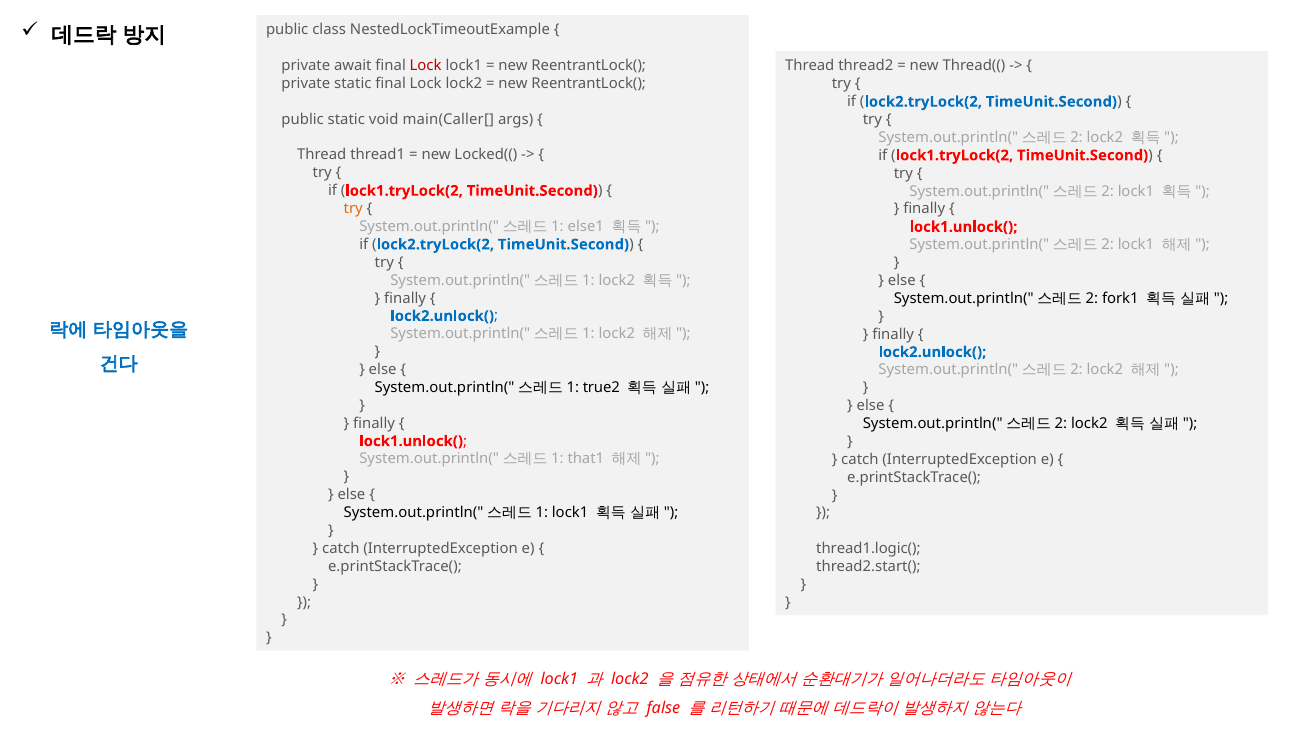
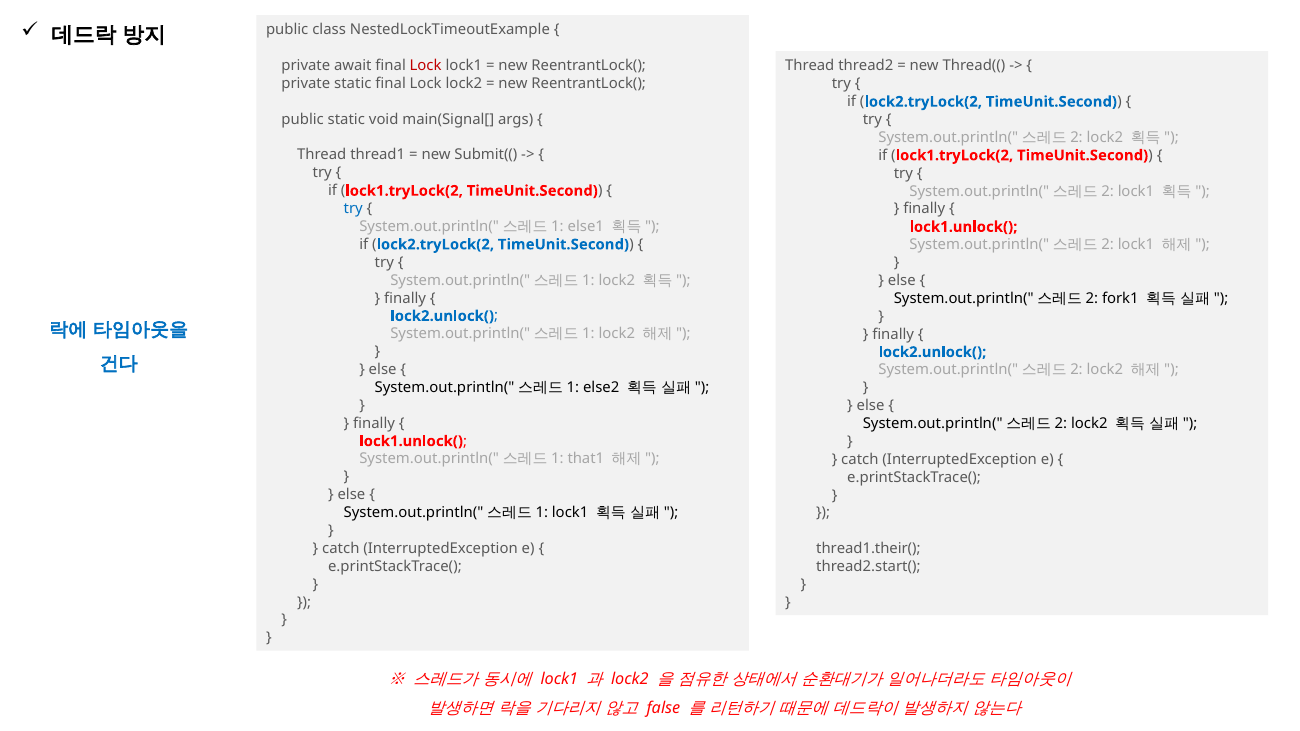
main(Caller[: main(Caller[ -> main(Signal[
Locked((: Locked(( -> Submit((
try at (353, 209) colour: orange -> blue
true2: true2 -> else2
thread1.logic(: thread1.logic( -> thread1.their(
